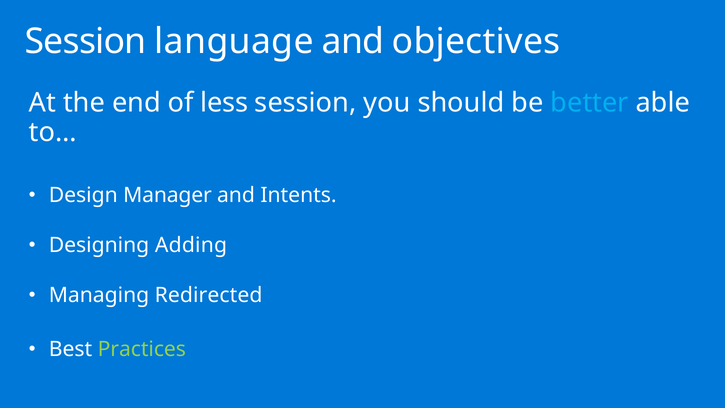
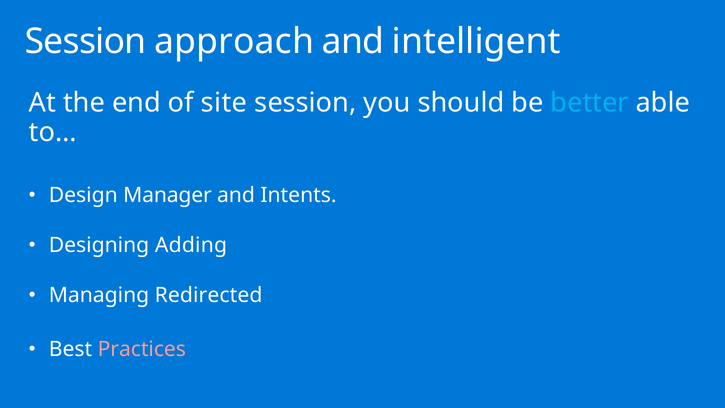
language: language -> approach
objectives: objectives -> intelligent
less: less -> site
Practices colour: light green -> pink
